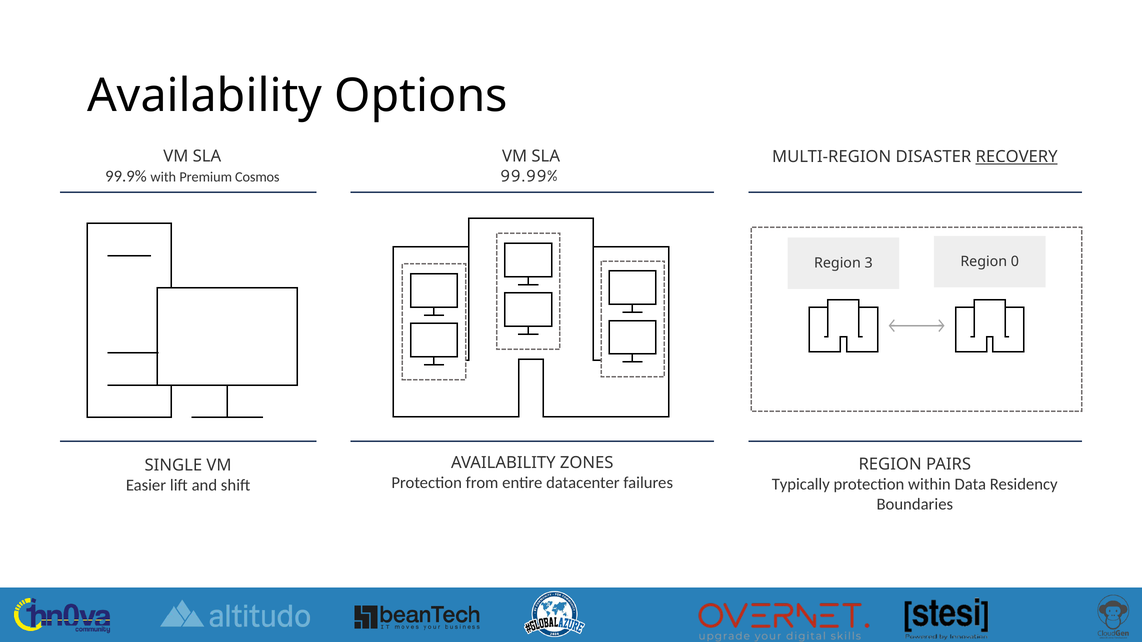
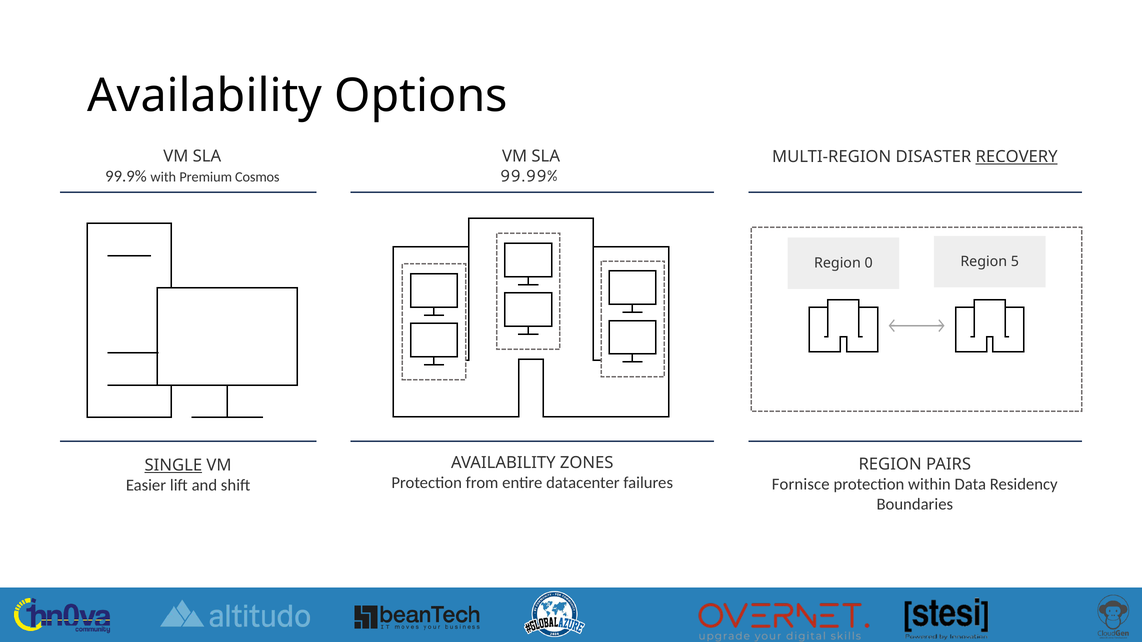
3: 3 -> 0
0: 0 -> 5
SINGLE underline: none -> present
Typically: Typically -> Fornisce
